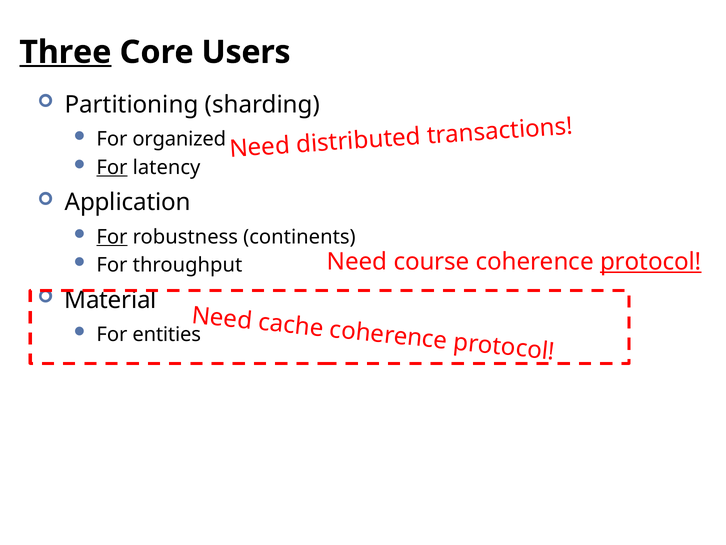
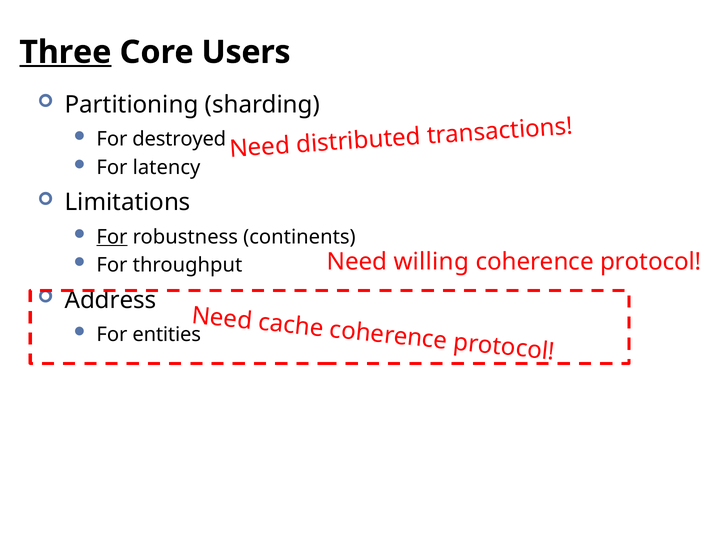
organized: organized -> destroyed
For at (112, 167) underline: present -> none
Application: Application -> Limitations
course: course -> willing
protocol at (651, 261) underline: present -> none
Material: Material -> Address
